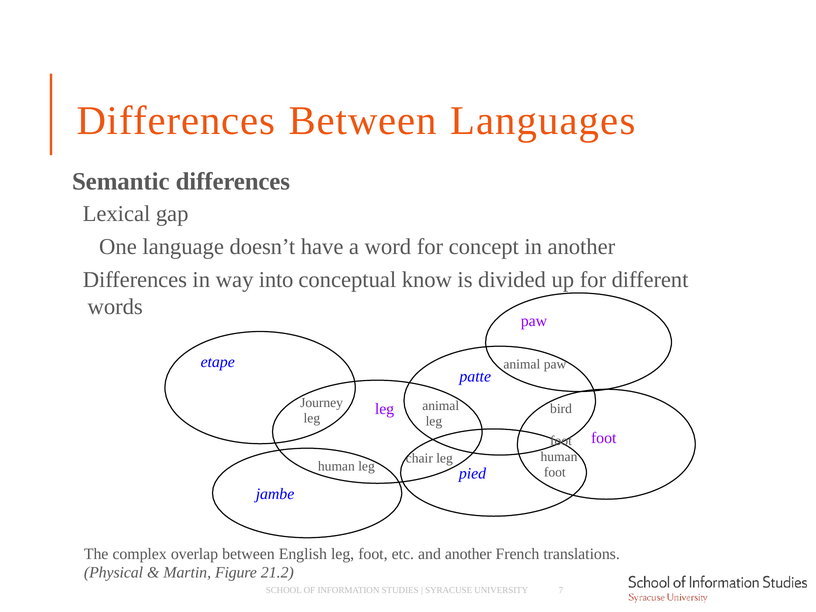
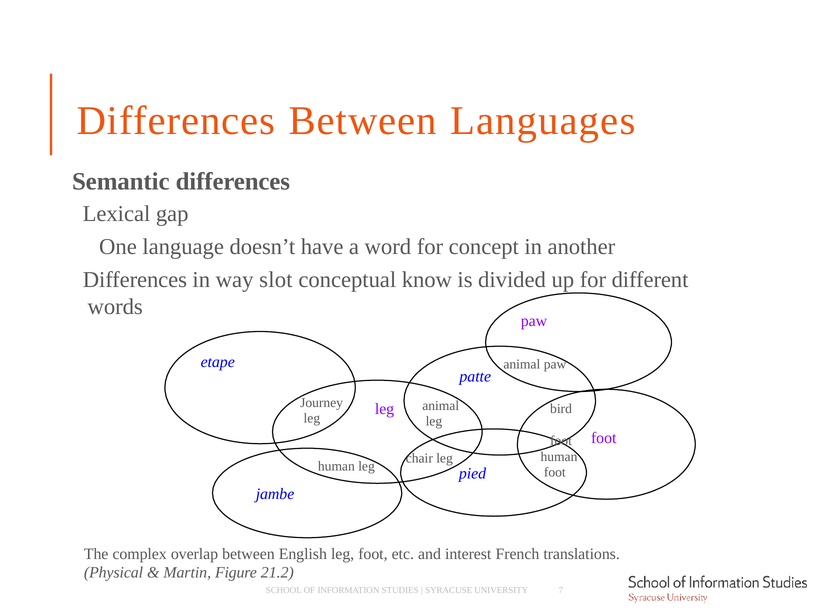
into: into -> slot
and another: another -> interest
